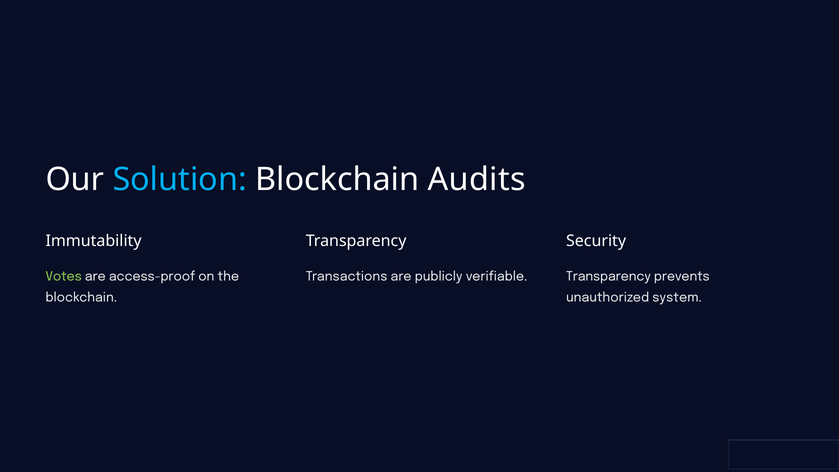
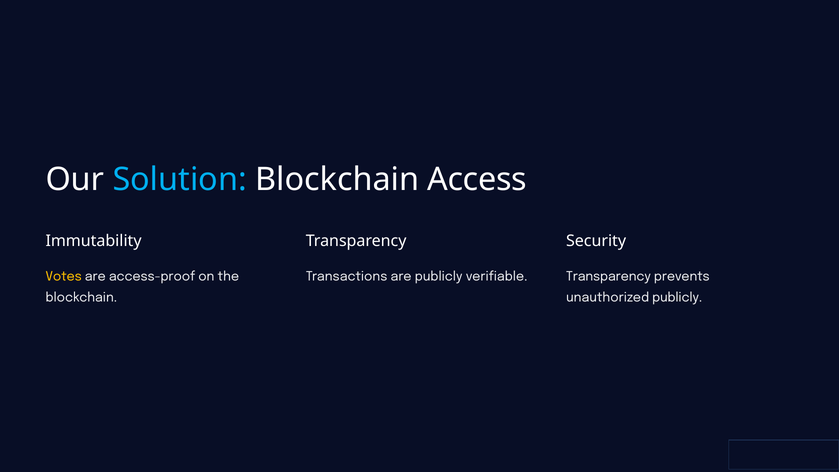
Audits: Audits -> Access
Votes colour: light green -> yellow
unauthorized system: system -> publicly
